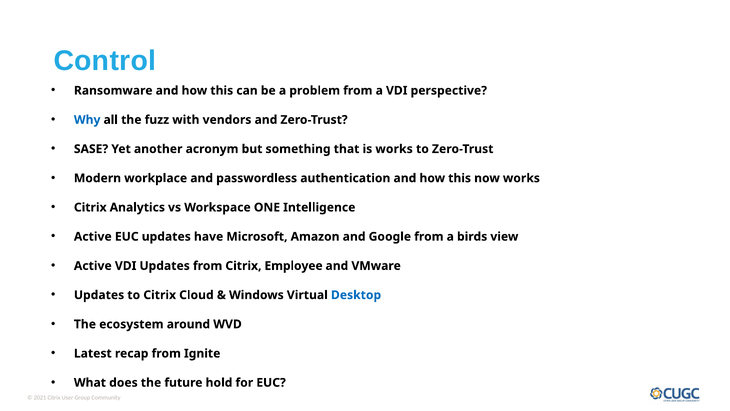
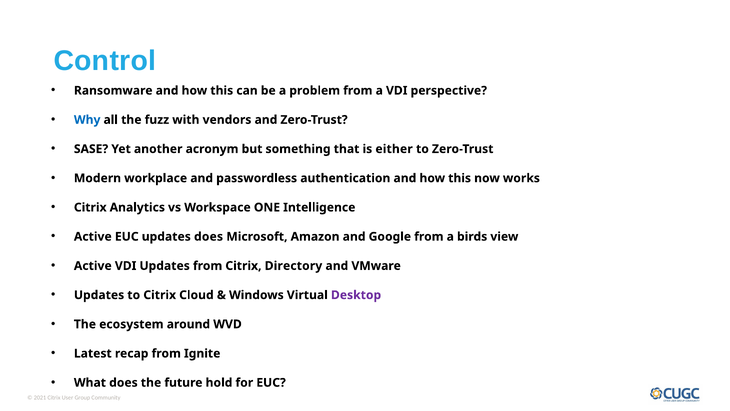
is works: works -> either
updates have: have -> does
Employee: Employee -> Directory
Desktop colour: blue -> purple
